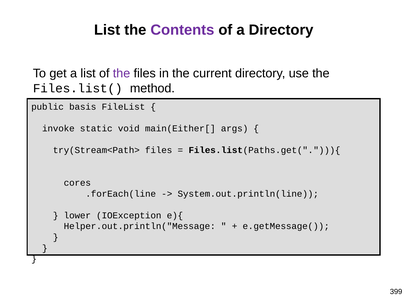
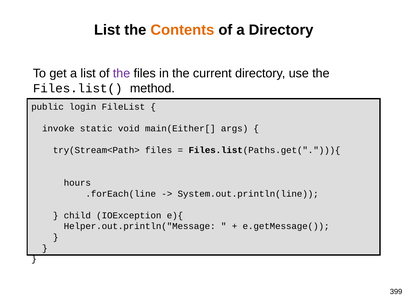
Contents colour: purple -> orange
basis: basis -> login
cores: cores -> hours
lower: lower -> child
